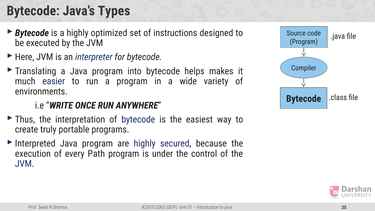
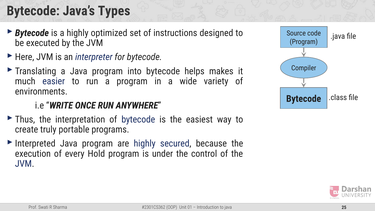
Path: Path -> Hold
